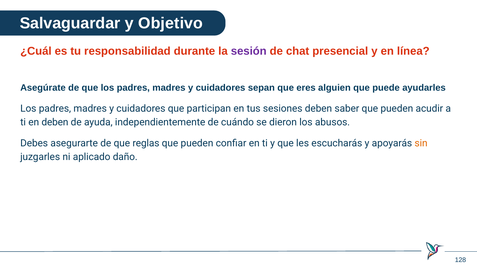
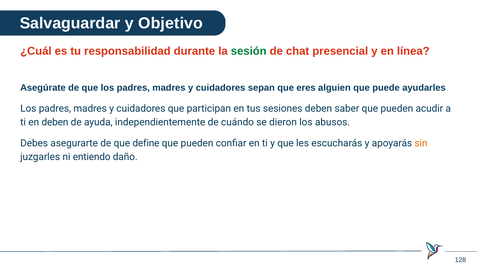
sesión colour: purple -> green
reglas: reglas -> define
aplicado: aplicado -> entiendo
